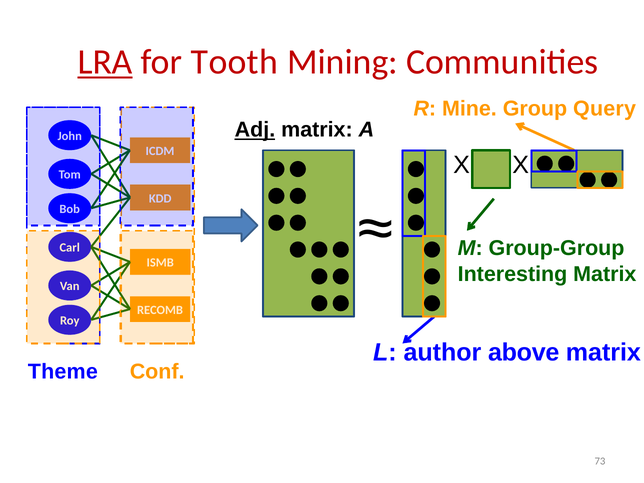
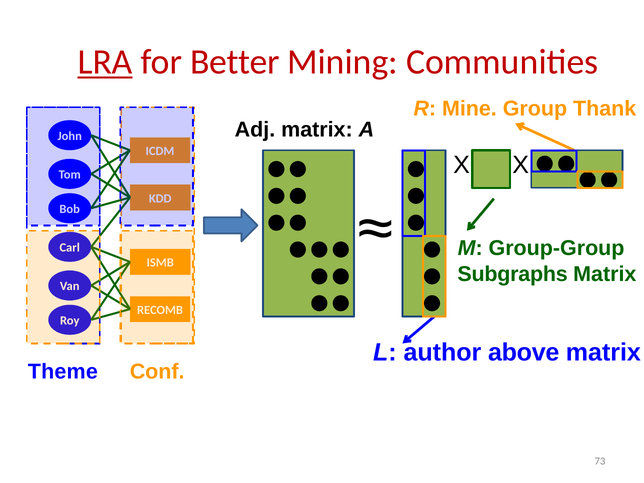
Tooth: Tooth -> Better
Query: Query -> Thank
Adj underline: present -> none
Interesting: Interesting -> Subgraphs
